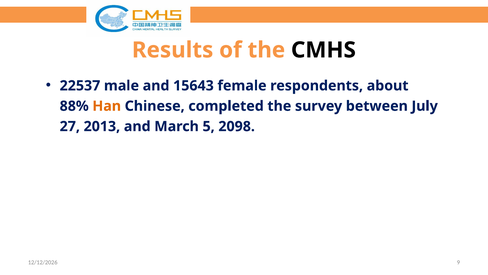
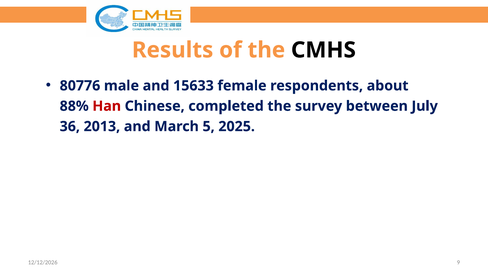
22537: 22537 -> 80776
15643: 15643 -> 15633
Han colour: orange -> red
27: 27 -> 36
2098: 2098 -> 2025
